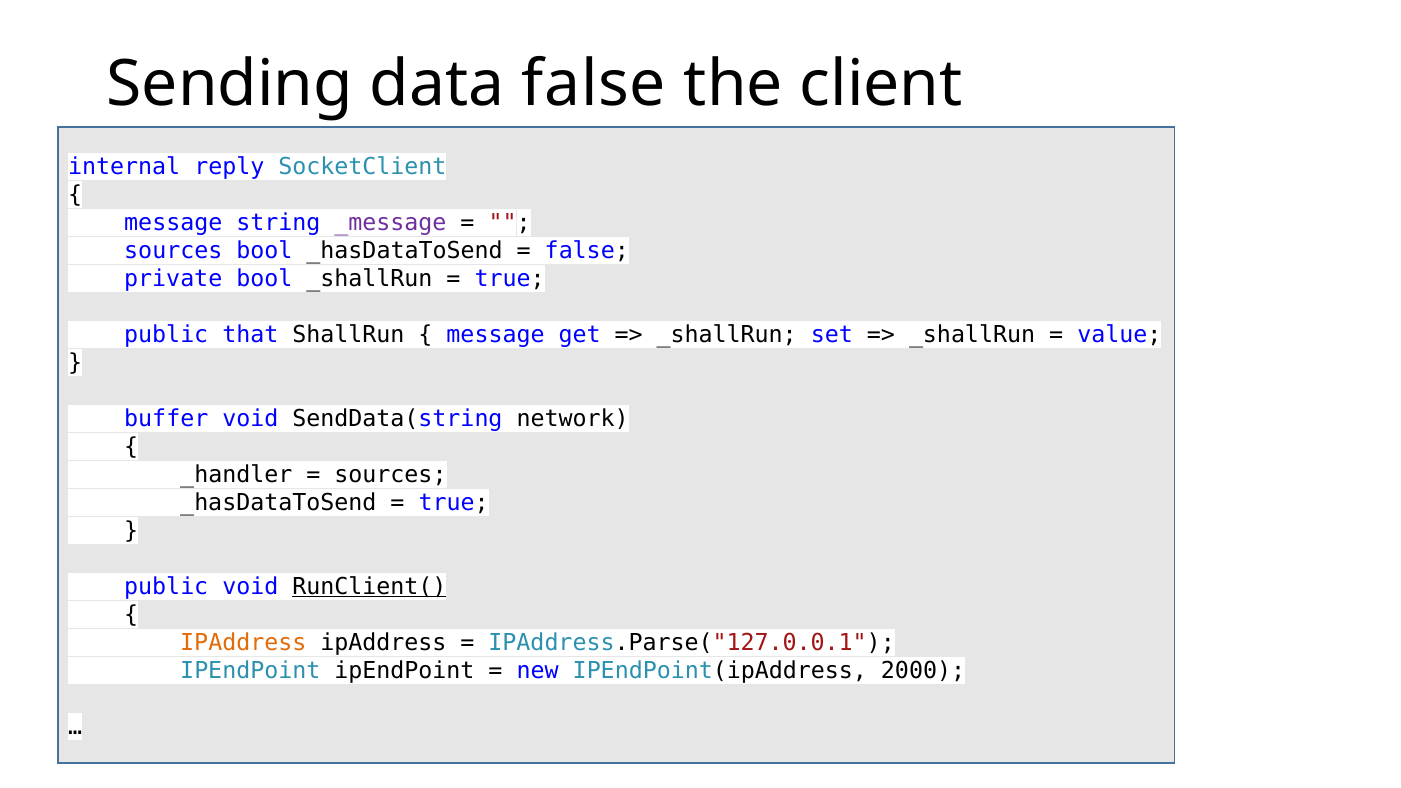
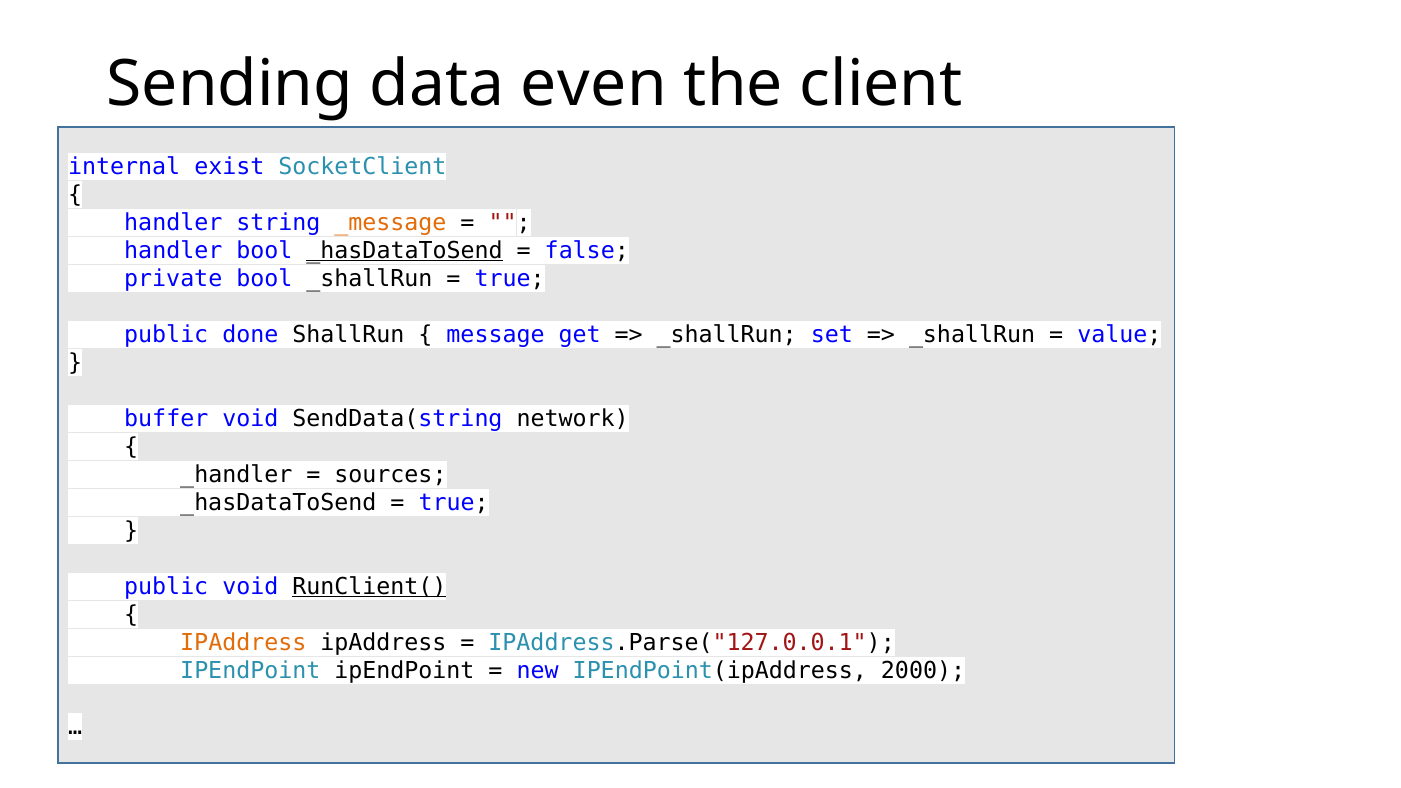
data false: false -> even
reply: reply -> exist
message at (173, 223): message -> handler
_message colour: purple -> orange
sources at (173, 251): sources -> handler
_hasDataToSend at (405, 251) underline: none -> present
that: that -> done
